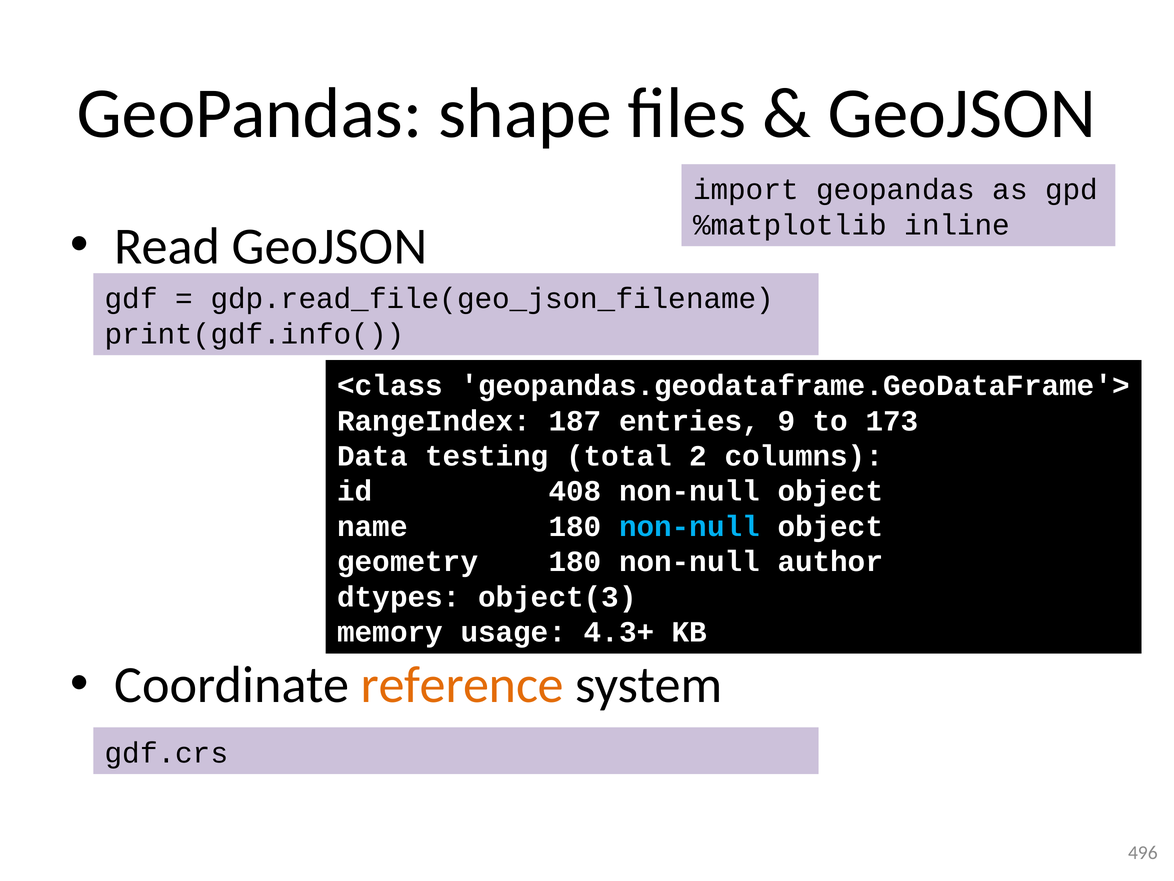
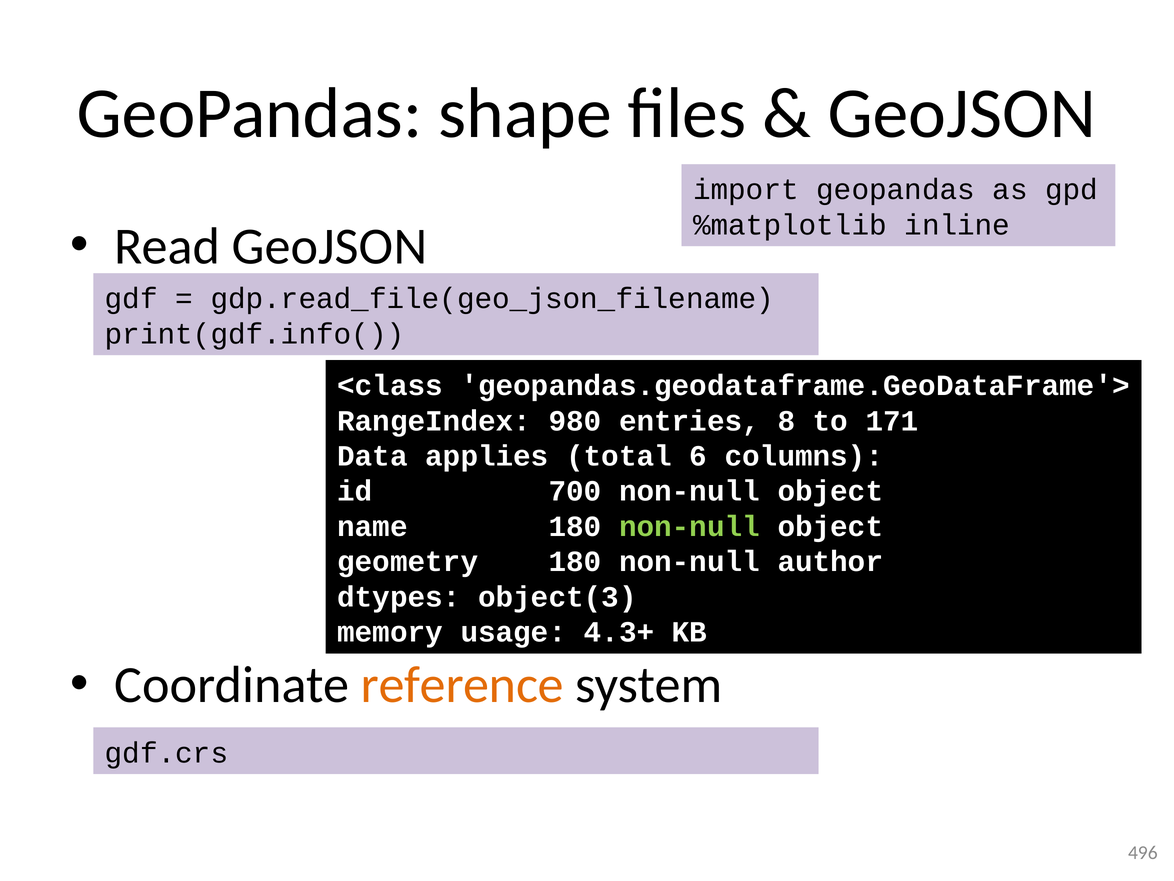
187: 187 -> 980
9: 9 -> 8
173: 173 -> 171
testing: testing -> applies
2: 2 -> 6
408: 408 -> 700
non-null at (689, 526) colour: light blue -> light green
